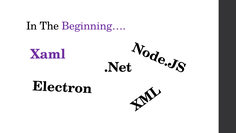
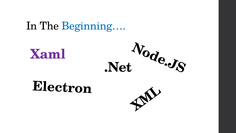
Beginning… colour: purple -> blue
